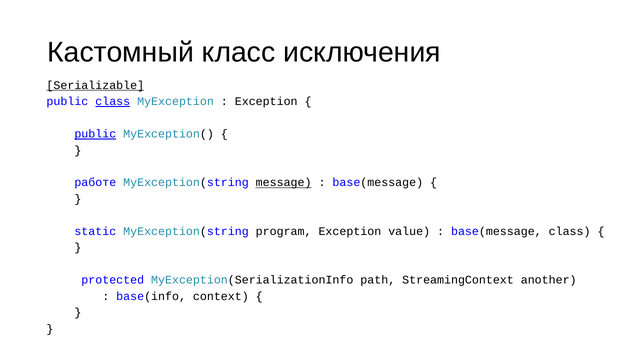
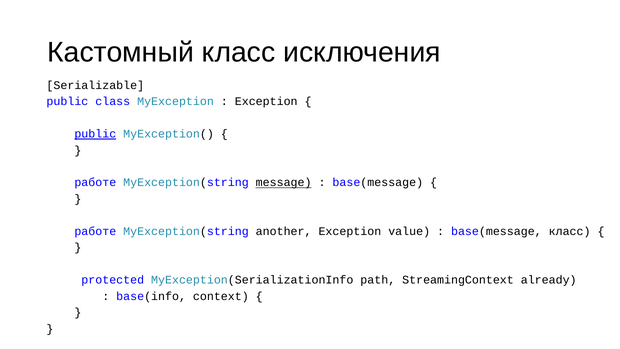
Serializable underline: present -> none
class at (113, 101) underline: present -> none
static at (95, 231): static -> работе
program: program -> another
base(message class: class -> класс
another: another -> already
